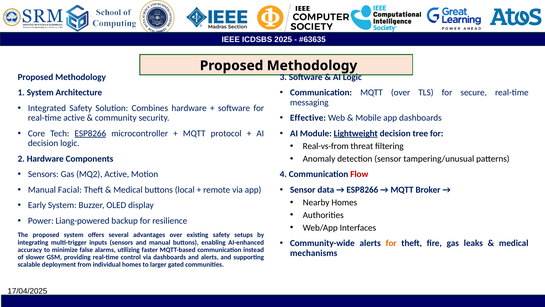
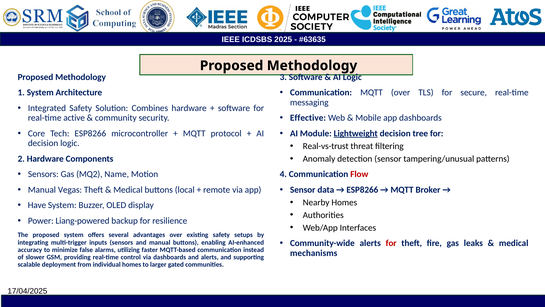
ESP8266 at (90, 133) underline: present -> none
Real-vs-from: Real-vs-from -> Real-vs-trust
MQ2 Active: Active -> Name
Facial: Facial -> Vegas
Early: Early -> Have
for at (391, 243) colour: orange -> red
